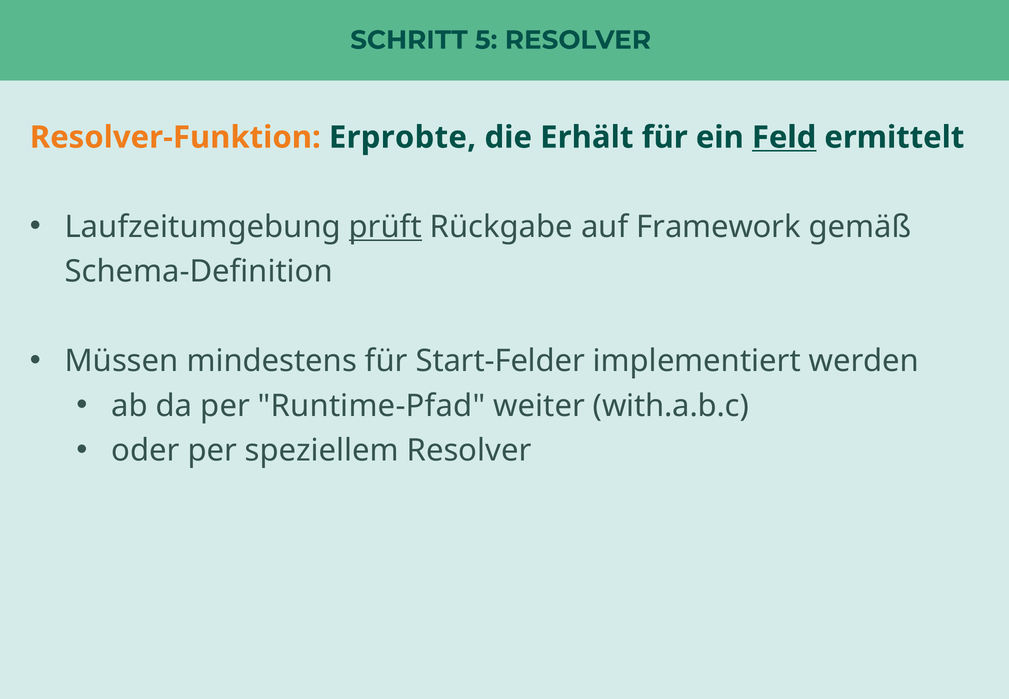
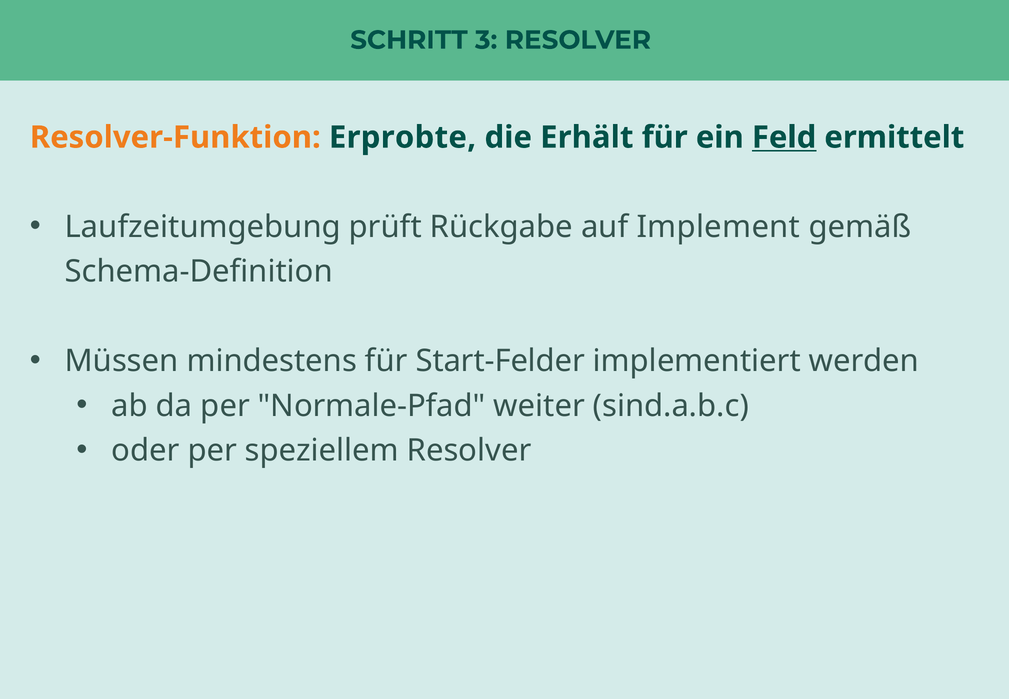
5: 5 -> 3
prüft underline: present -> none
Framework: Framework -> Implement
Runtime-Pfad: Runtime-Pfad -> Normale-Pfad
with.a.b.c: with.a.b.c -> sind.a.b.c
